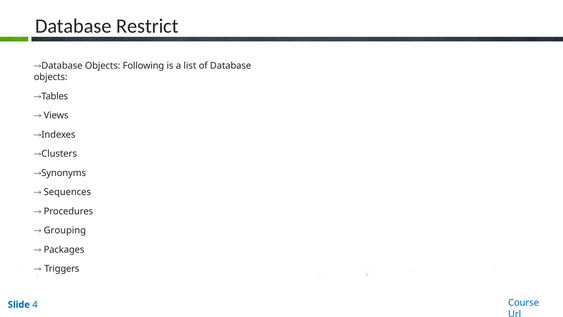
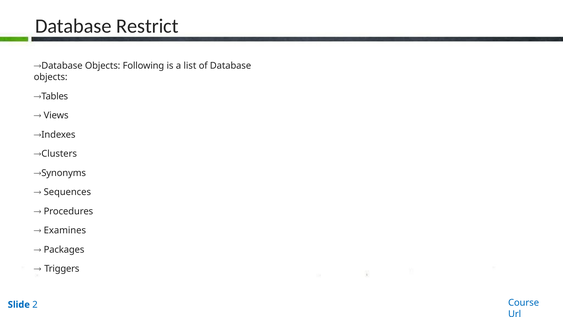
Grouping: Grouping -> Examines
4: 4 -> 2
